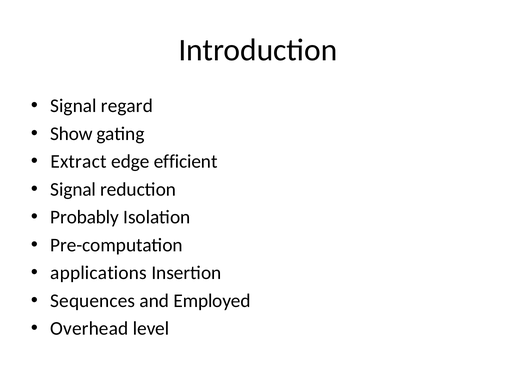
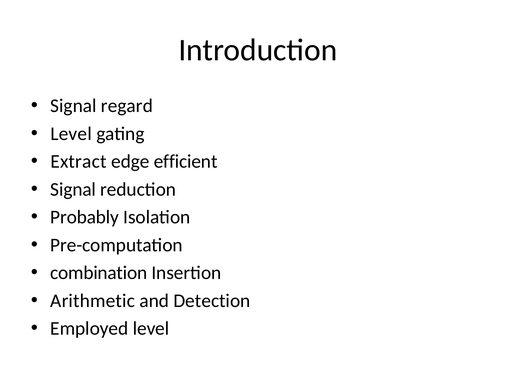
Show at (71, 134): Show -> Level
applications: applications -> combination
Sequences: Sequences -> Arithmetic
Employed: Employed -> Detection
Overhead: Overhead -> Employed
